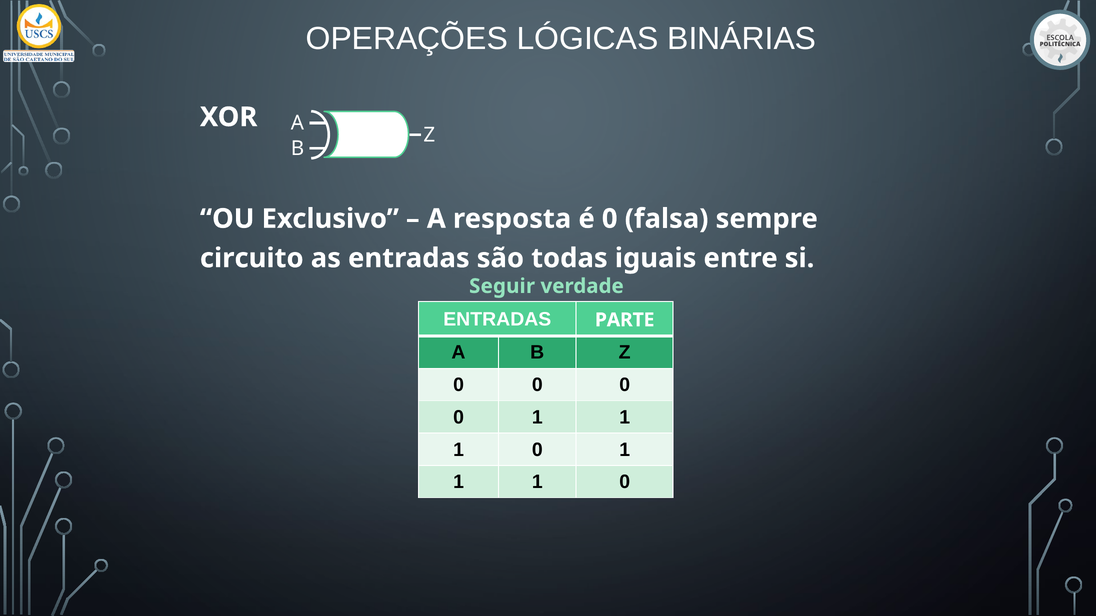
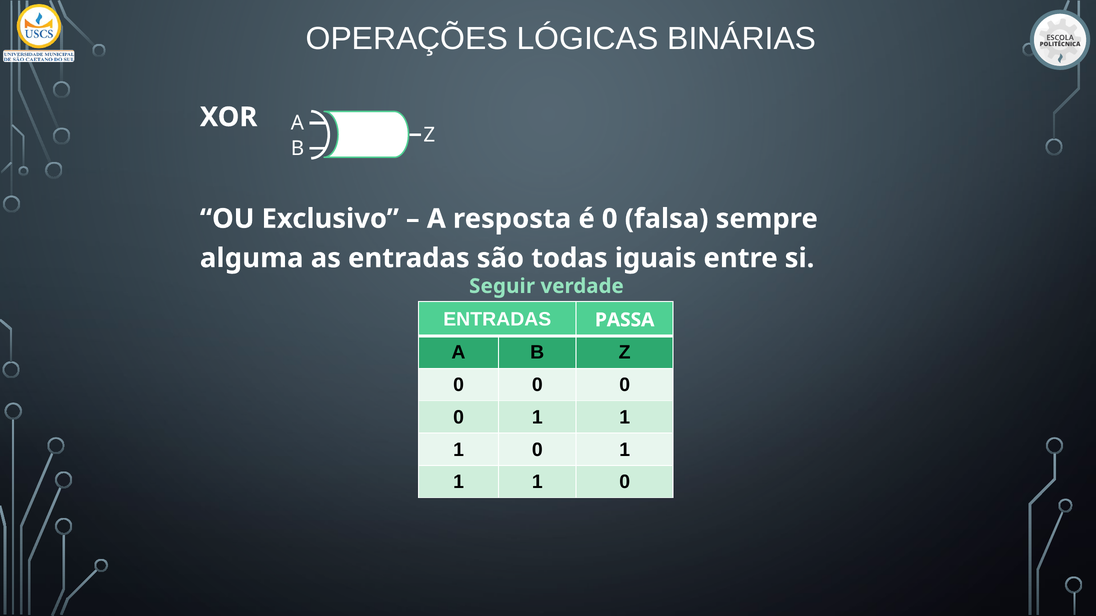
circuito: circuito -> alguma
PARTE: PARTE -> PASSA
